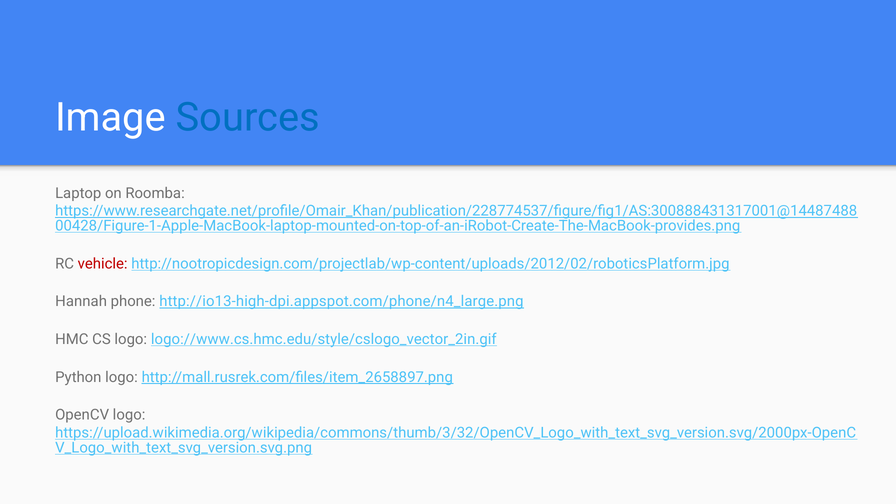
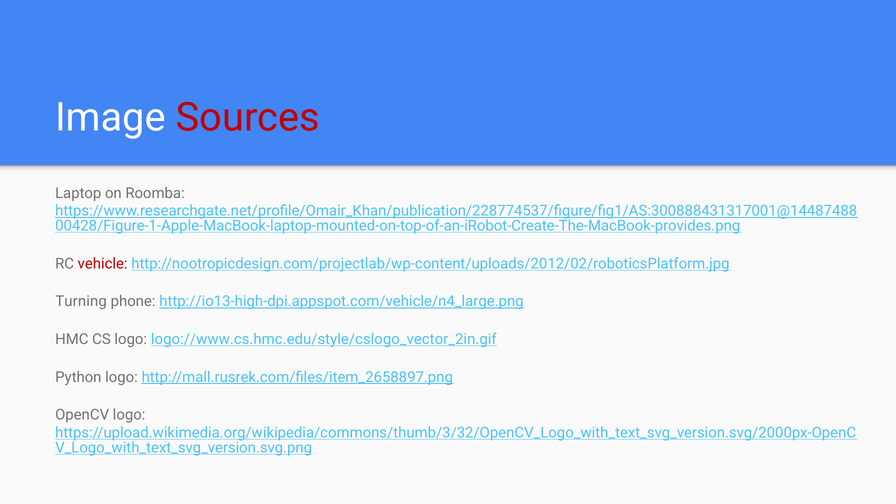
Sources colour: blue -> red
Hannah: Hannah -> Turning
http://io13-high-dpi.appspot.com/phone/n4_large.png: http://io13-high-dpi.appspot.com/phone/n4_large.png -> http://io13-high-dpi.appspot.com/vehicle/n4_large.png
